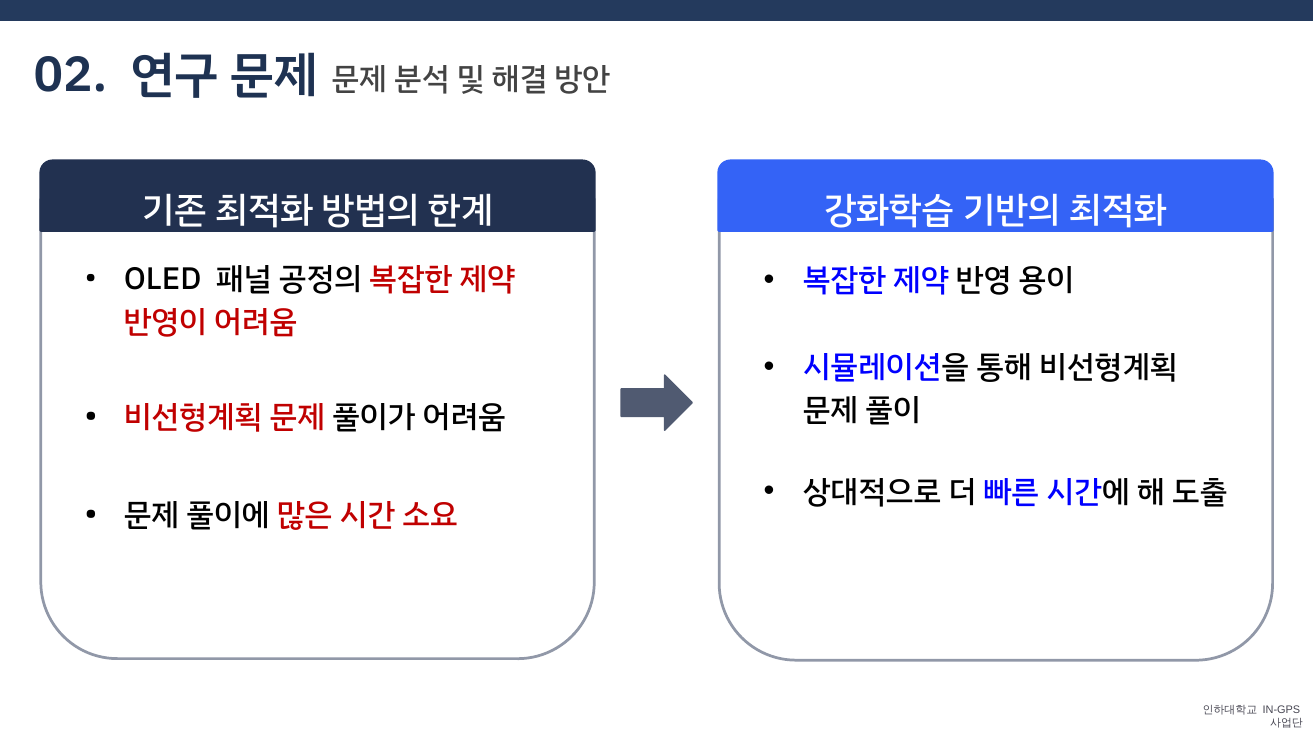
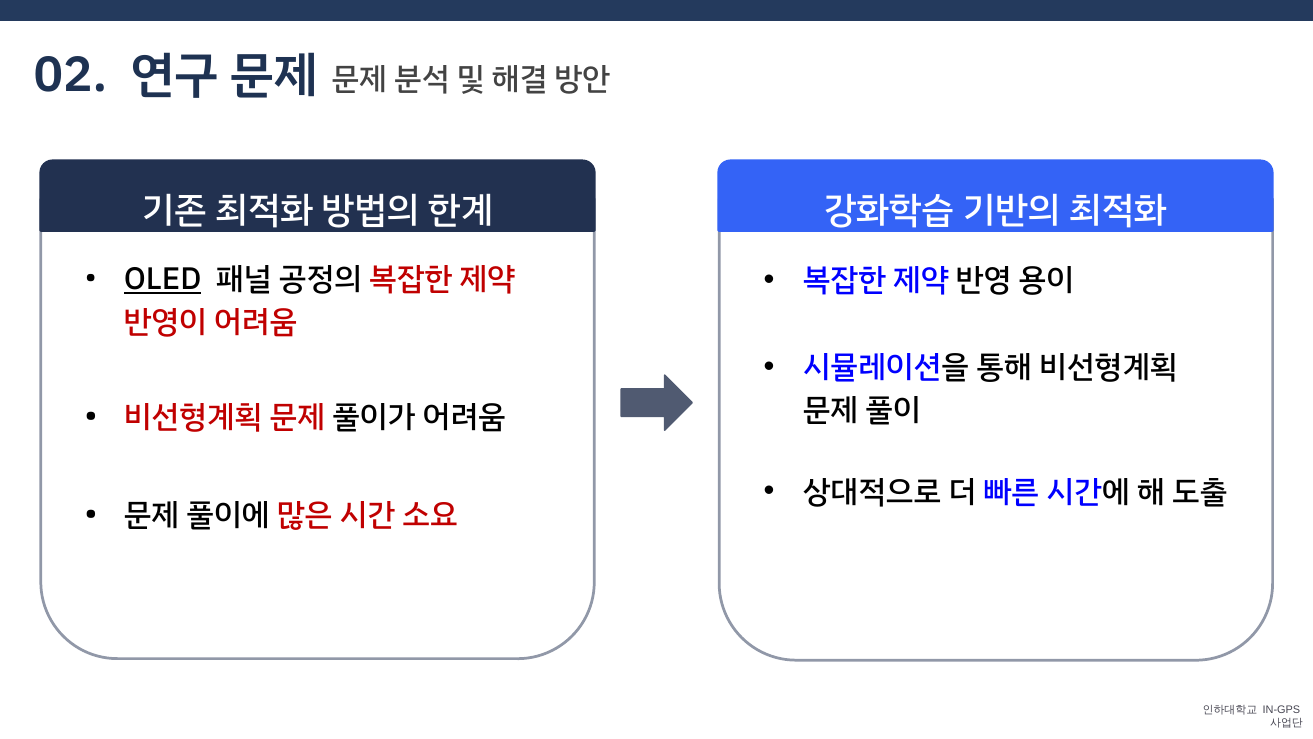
OLED underline: none -> present
